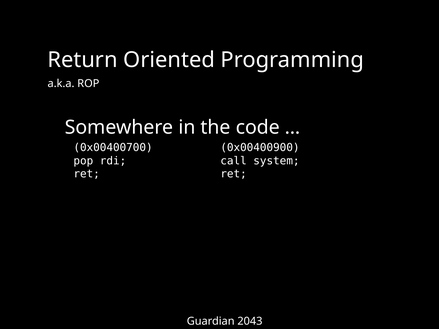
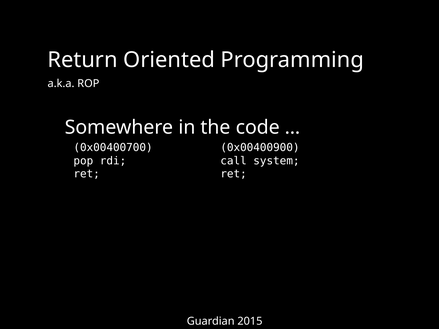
2043: 2043 -> 2015
